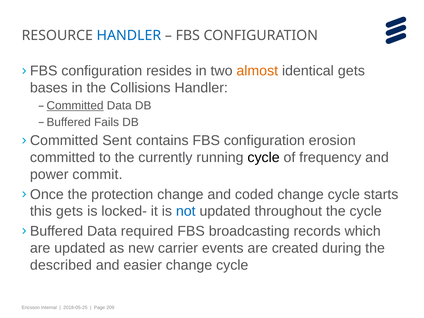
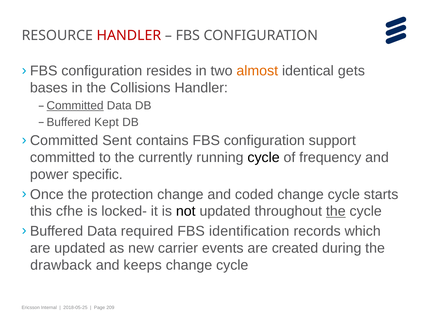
HANDLER at (129, 35) colour: blue -> red
Fails: Fails -> Kept
erosion: erosion -> support
commit: commit -> specific
this gets: gets -> cfhe
not colour: blue -> black
the at (336, 211) underline: none -> present
broadcasting: broadcasting -> identification
described: described -> drawback
easier: easier -> keeps
